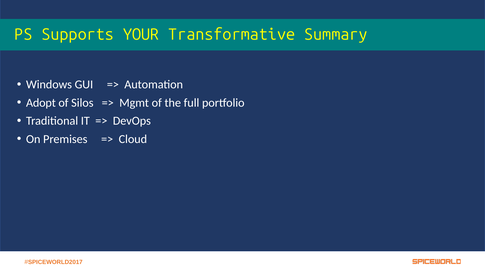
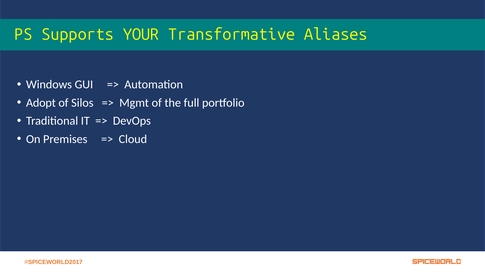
Summary: Summary -> Aliases
